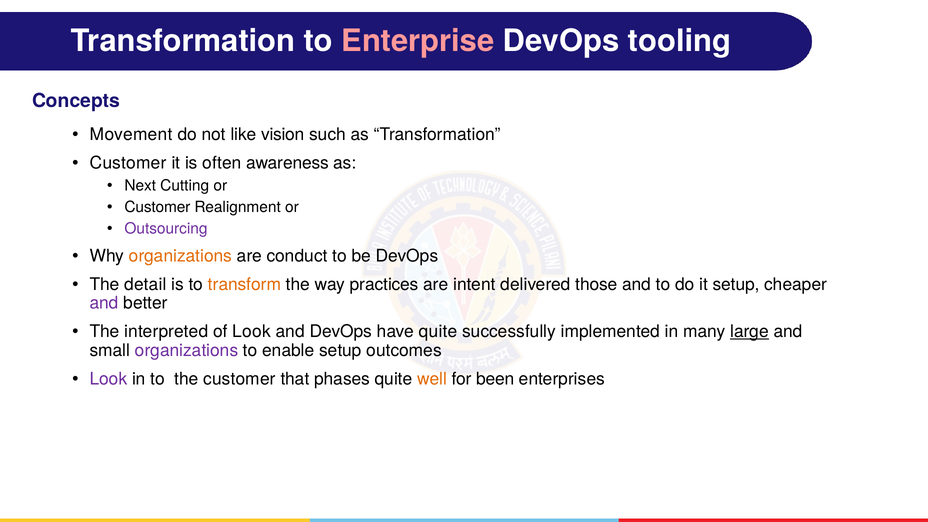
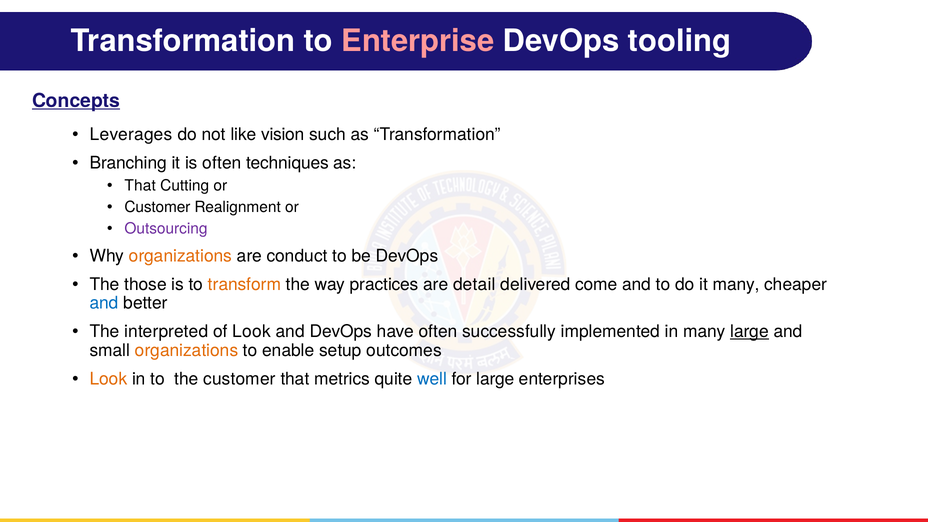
Concepts underline: none -> present
Movement: Movement -> Leverages
Customer at (128, 163): Customer -> Branching
awareness: awareness -> techniques
Next at (140, 186): Next -> That
detail: detail -> those
intent: intent -> detail
those: those -> come
it setup: setup -> many
and at (104, 303) colour: purple -> blue
have quite: quite -> often
organizations at (187, 351) colour: purple -> orange
Look at (108, 379) colour: purple -> orange
phases: phases -> metrics
well colour: orange -> blue
for been: been -> large
